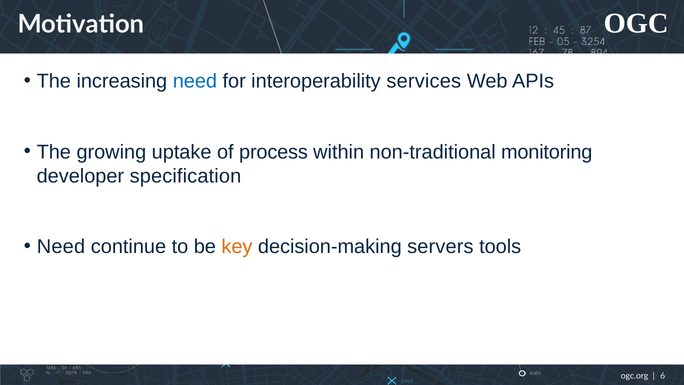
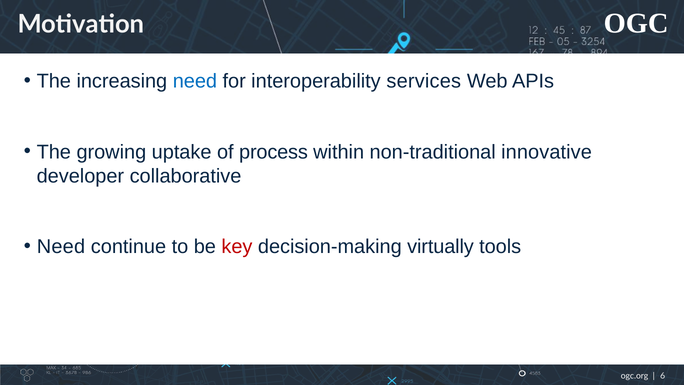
monitoring: monitoring -> innovative
specification: specification -> collaborative
key colour: orange -> red
servers: servers -> virtually
